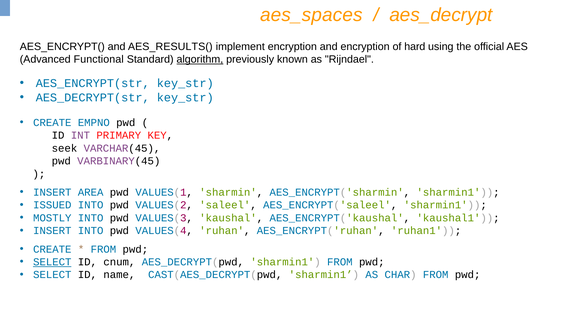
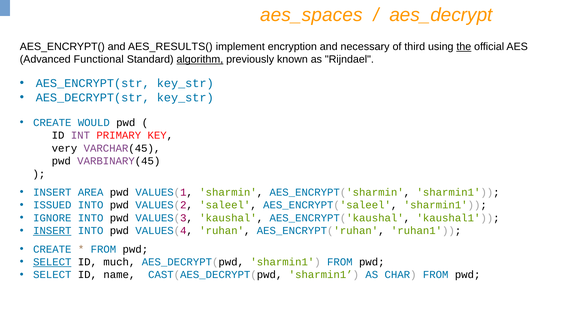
and encryption: encryption -> necessary
hard: hard -> third
the underline: none -> present
EMPNO: EMPNO -> WOULD
seek: seek -> very
MOSTLY: MOSTLY -> IGNORE
INSERT at (52, 230) underline: none -> present
cnum: cnum -> much
